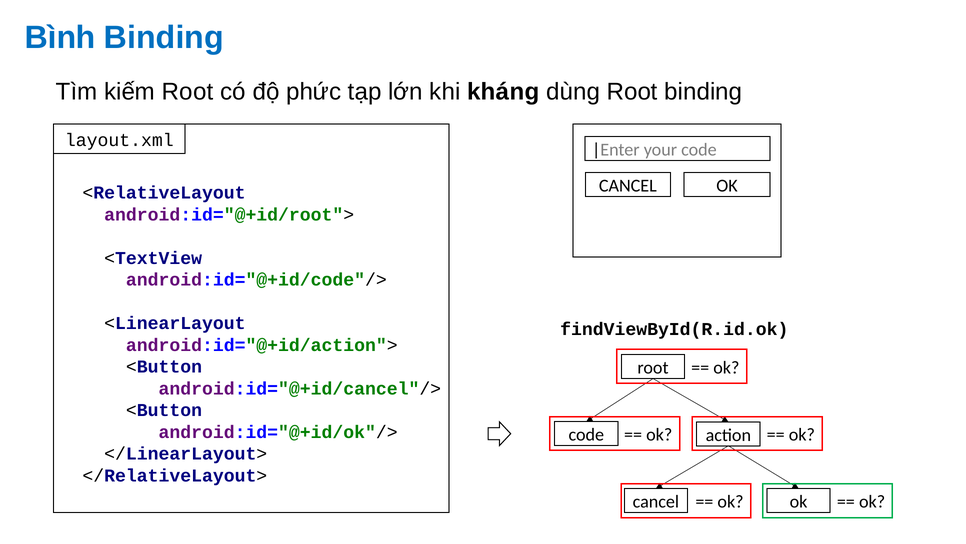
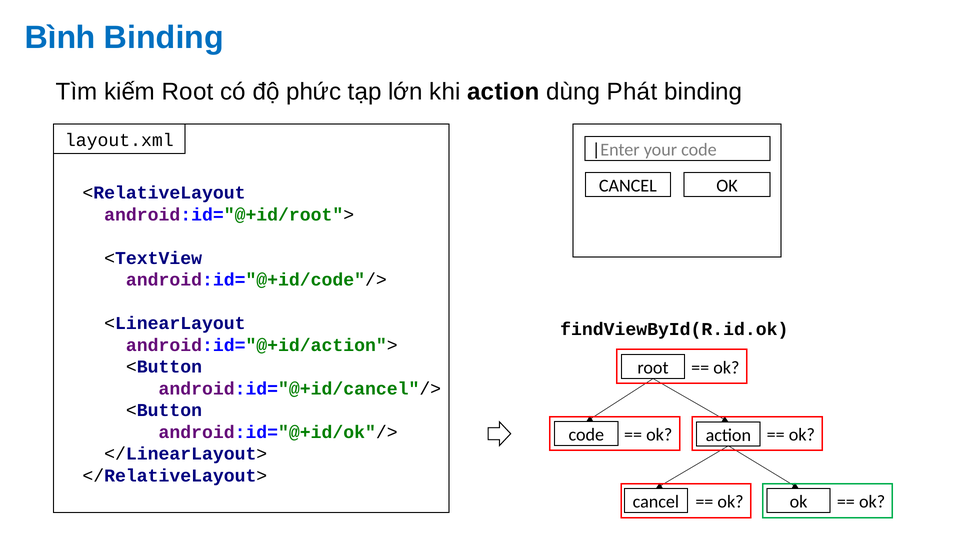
khi kháng: kháng -> action
dùng Root: Root -> Phát
